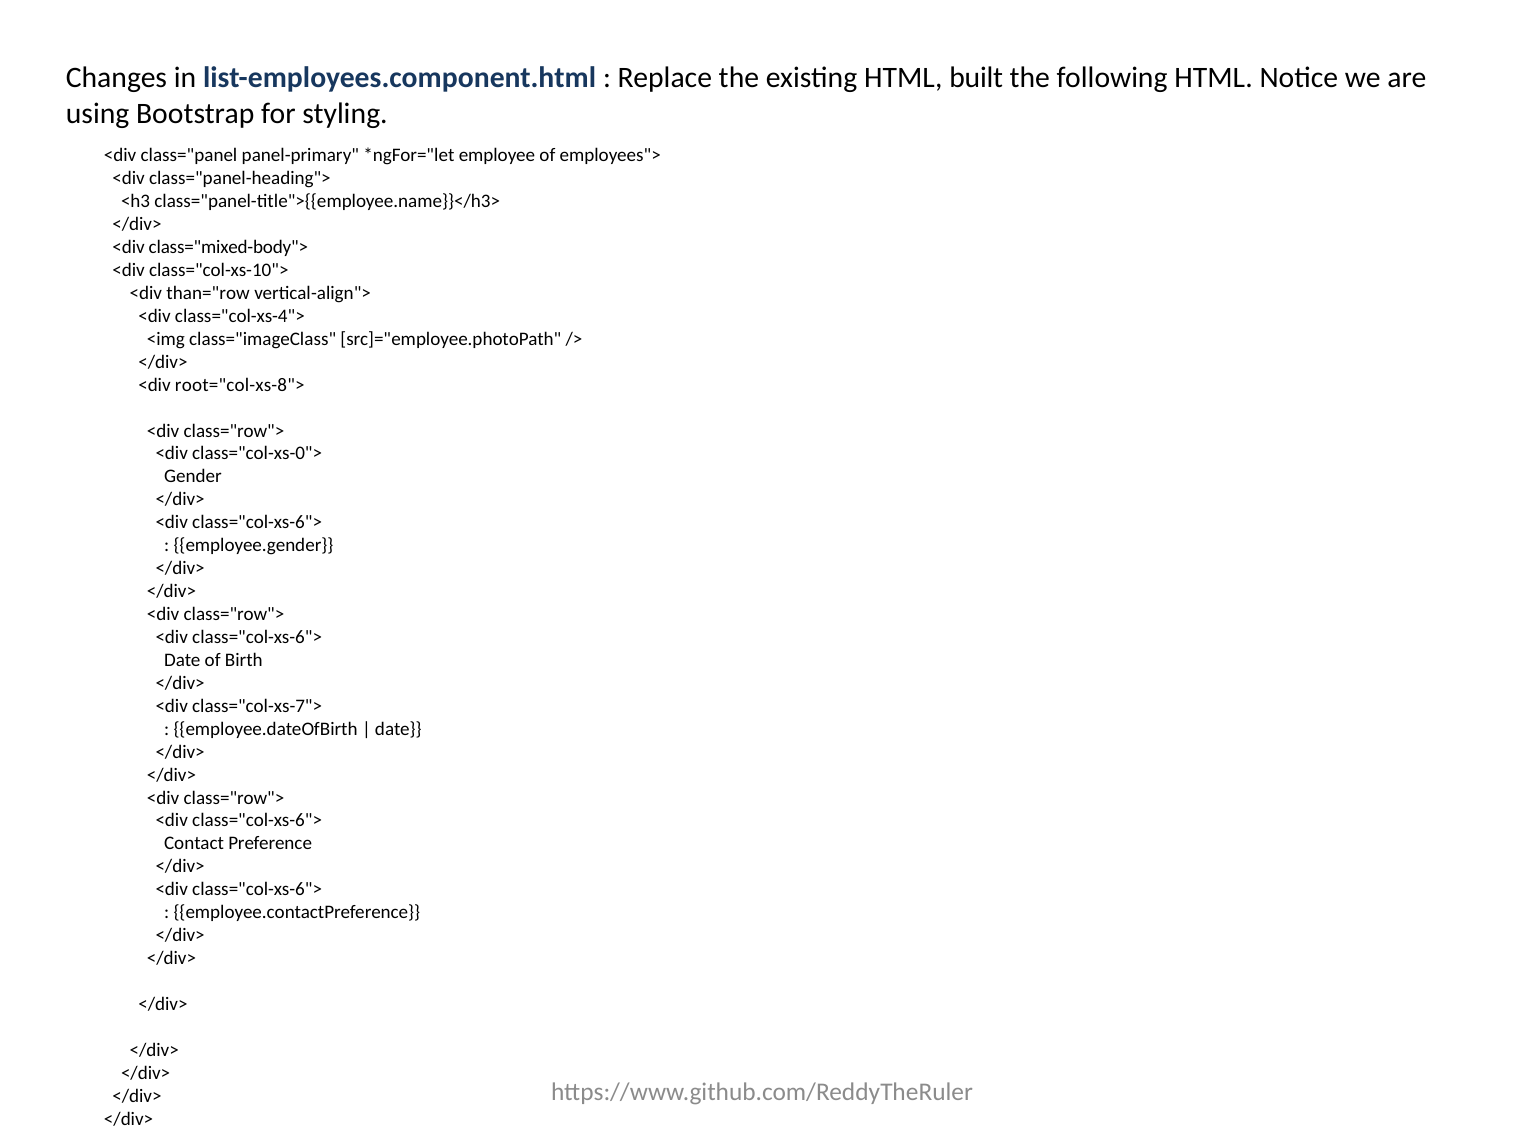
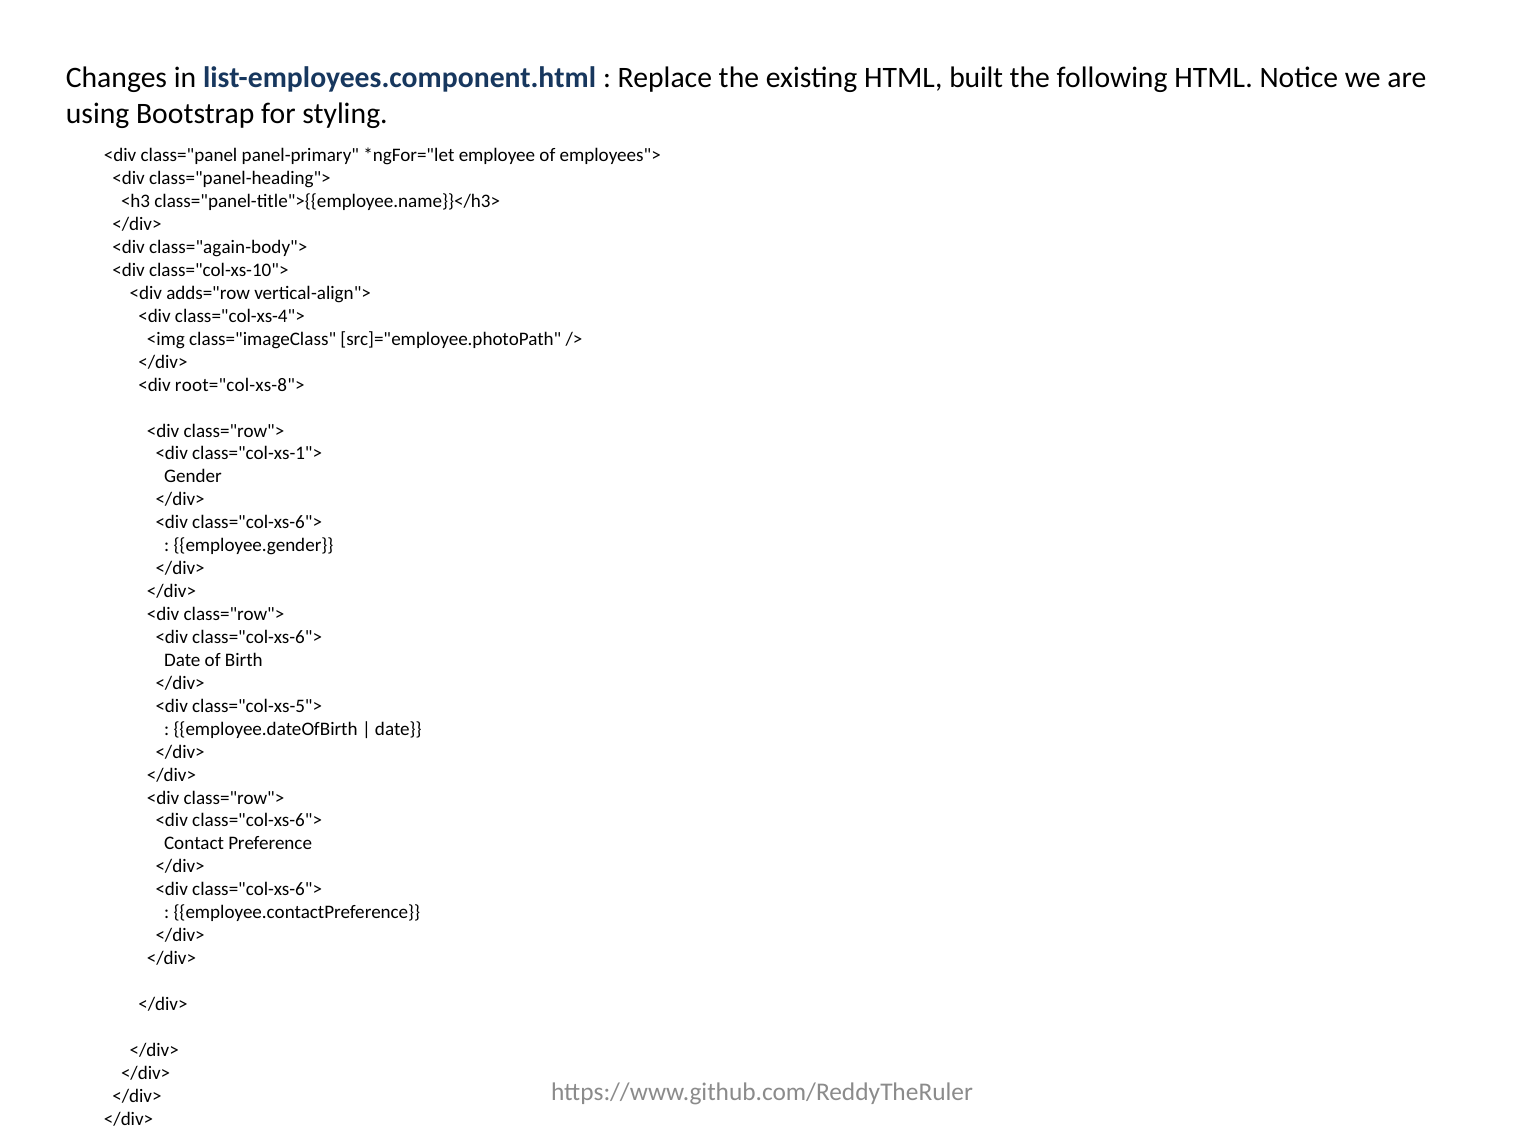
class="mixed-body">: class="mixed-body"> -> class="again-body">
than="row: than="row -> adds="row
class="col-xs-0">: class="col-xs-0"> -> class="col-xs-1">
class="col-xs-7">: class="col-xs-7"> -> class="col-xs-5">
